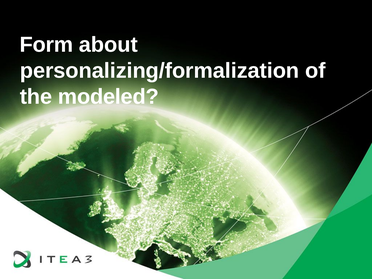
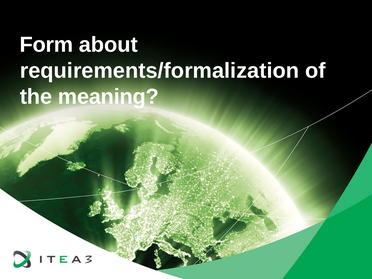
personalizing/formalization: personalizing/formalization -> requirements/formalization
modeled: modeled -> meaning
